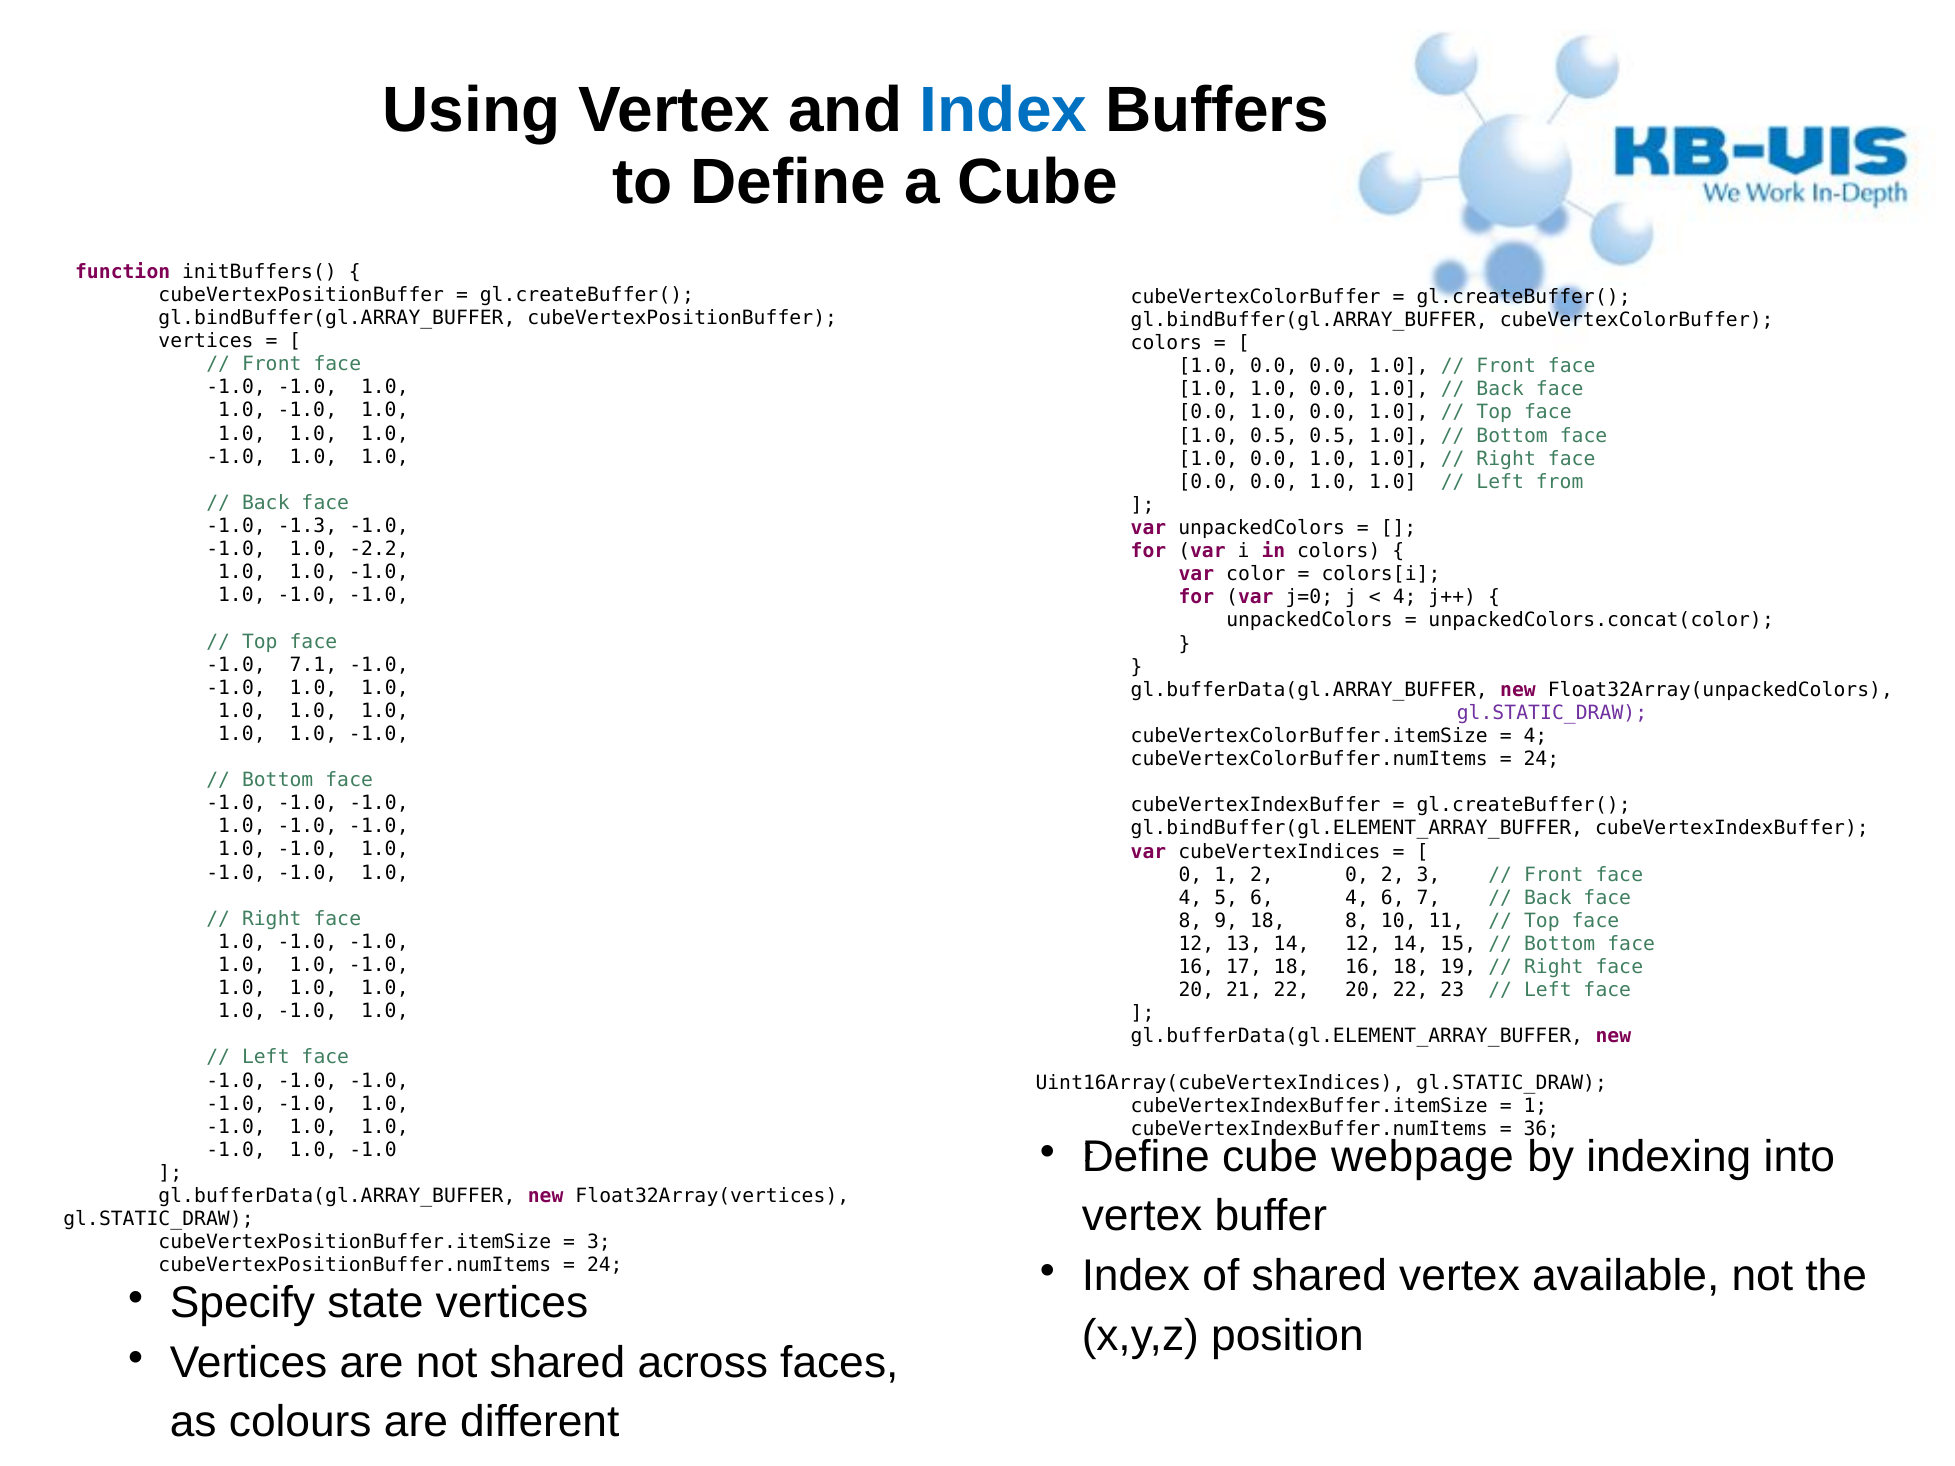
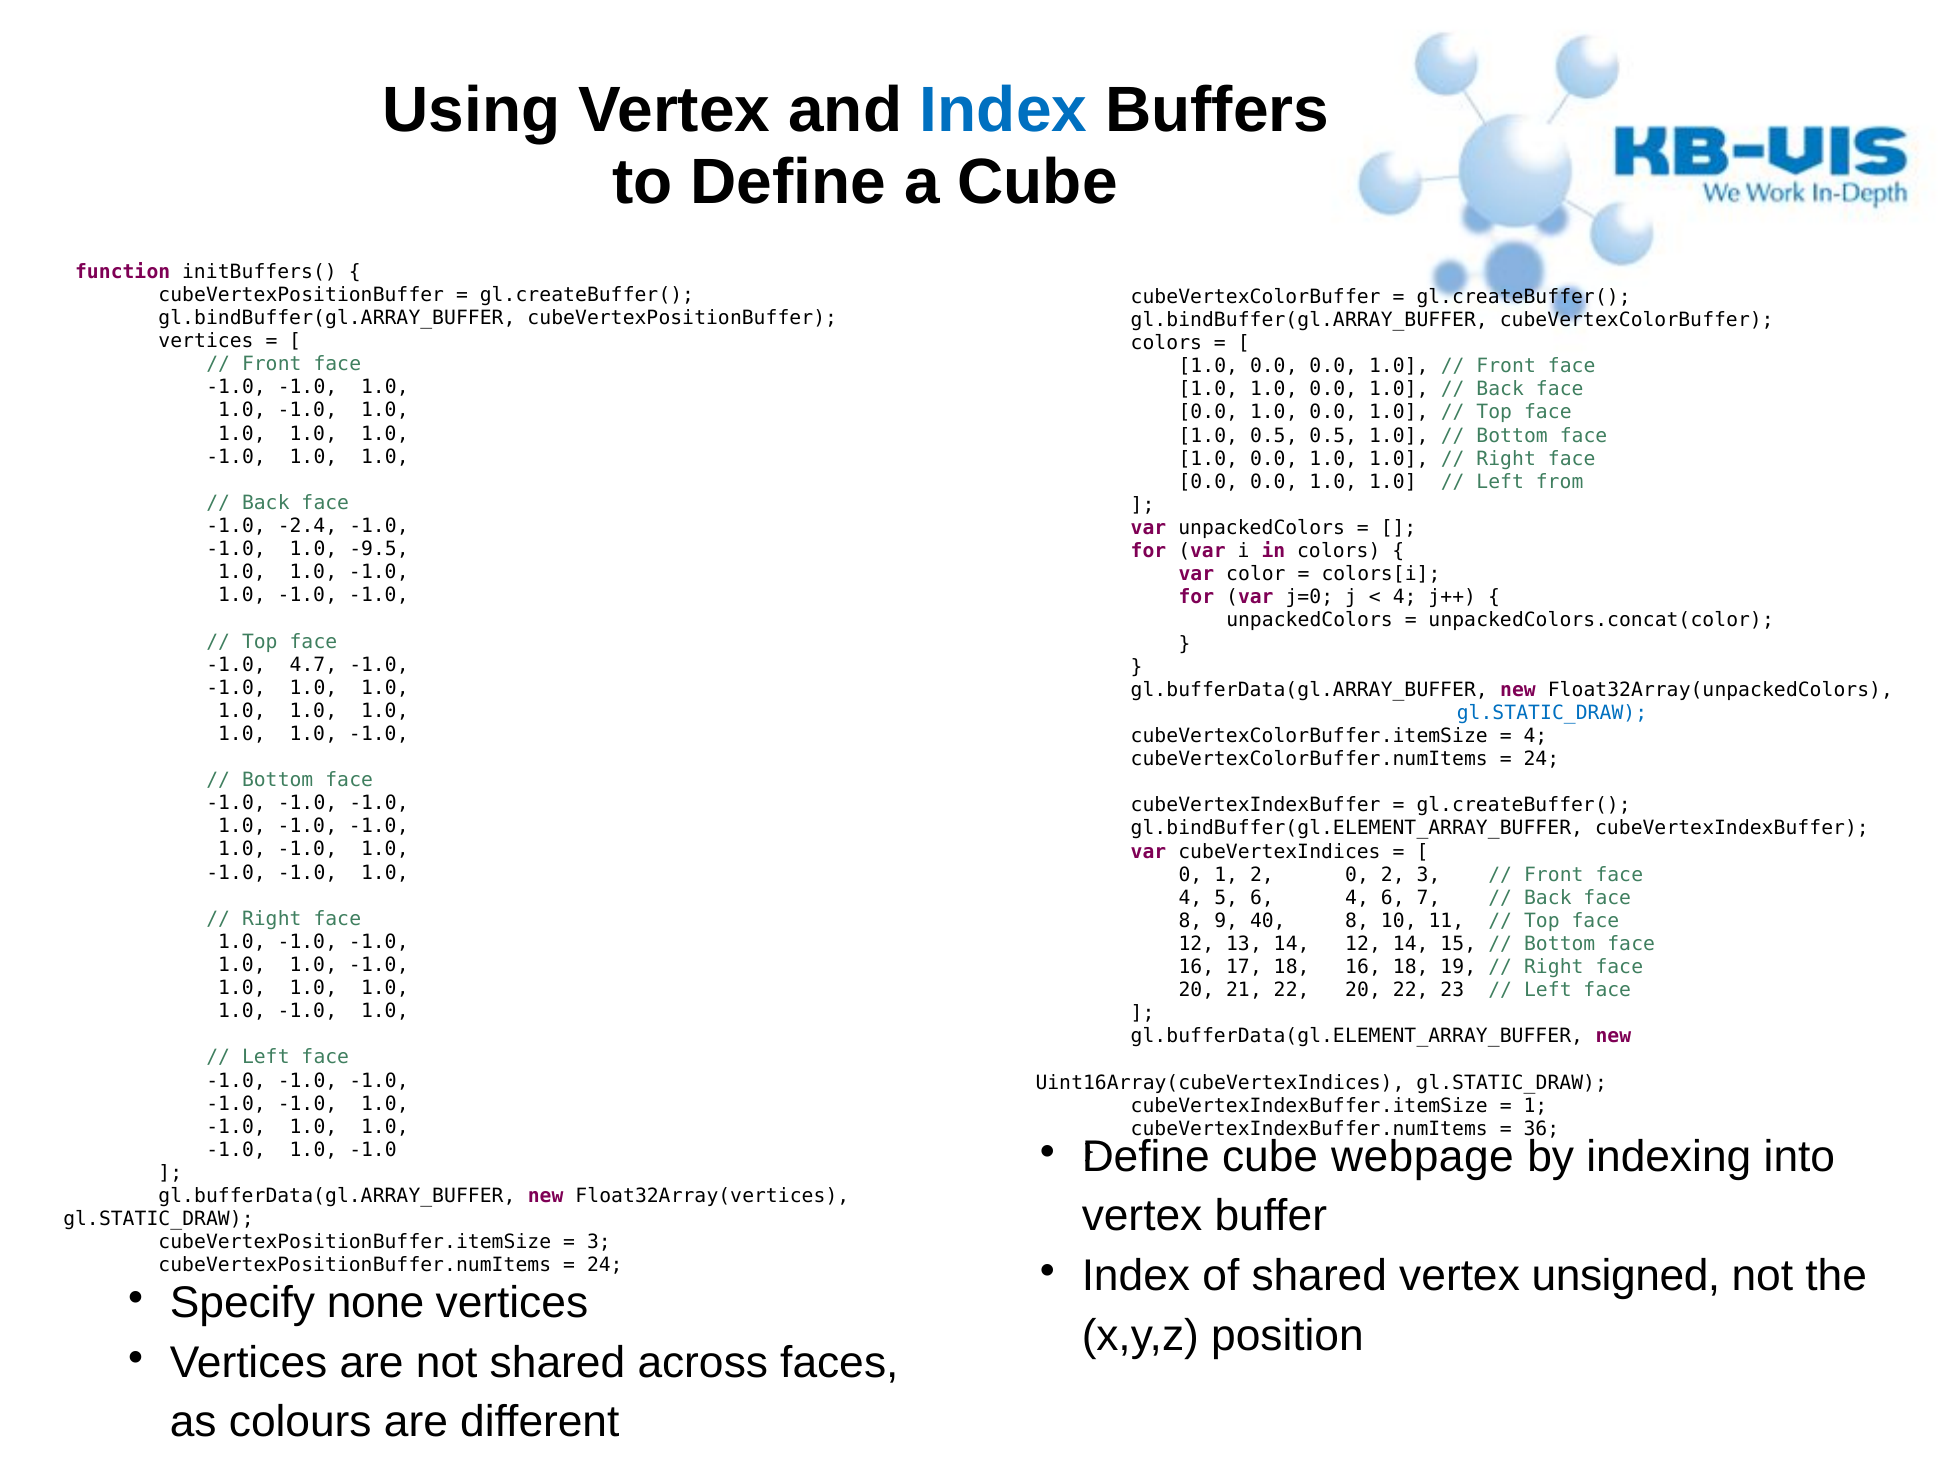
-1.3: -1.3 -> -2.4
-2.2: -2.2 -> -9.5
7.1: 7.1 -> 4.7
gl.STATIC_DRAW at (1552, 713) colour: purple -> blue
9 18: 18 -> 40
available: available -> unsigned
state: state -> none
